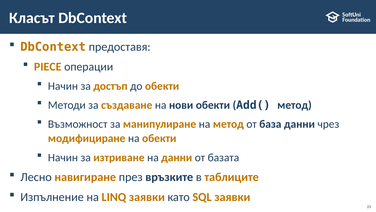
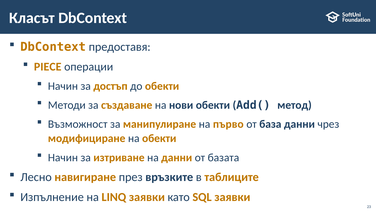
на метод: метод -> първо
